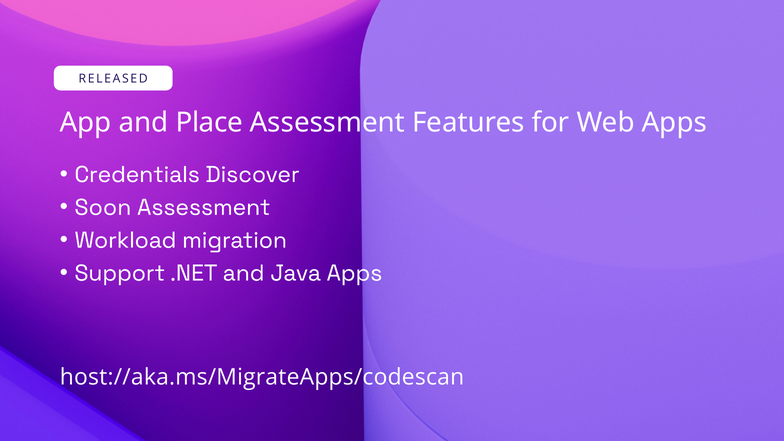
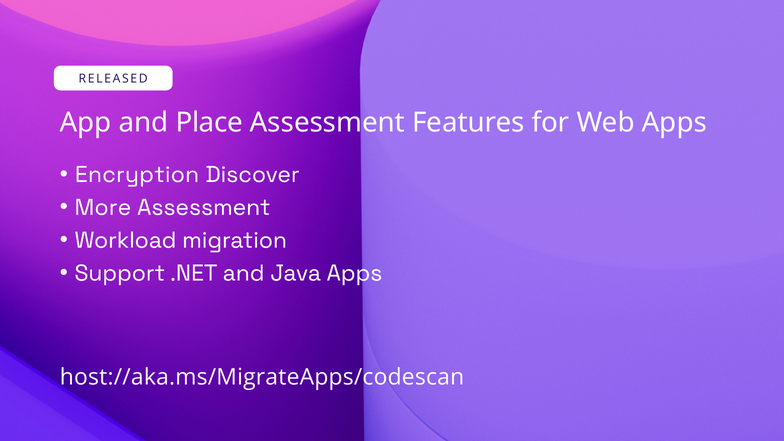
Credentials: Credentials -> Encryption
Soon: Soon -> More
